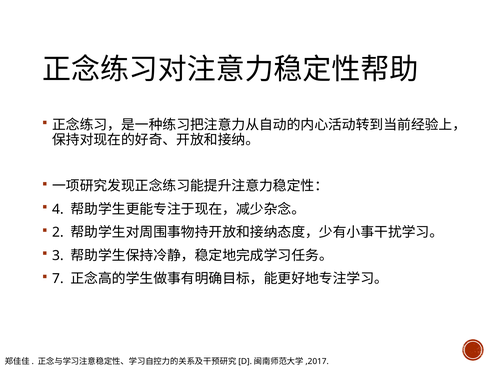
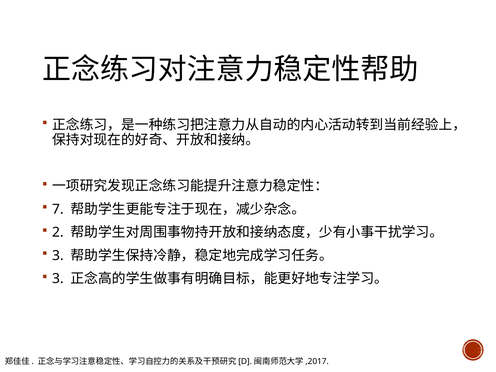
4: 4 -> 7
7 at (58, 279): 7 -> 3
